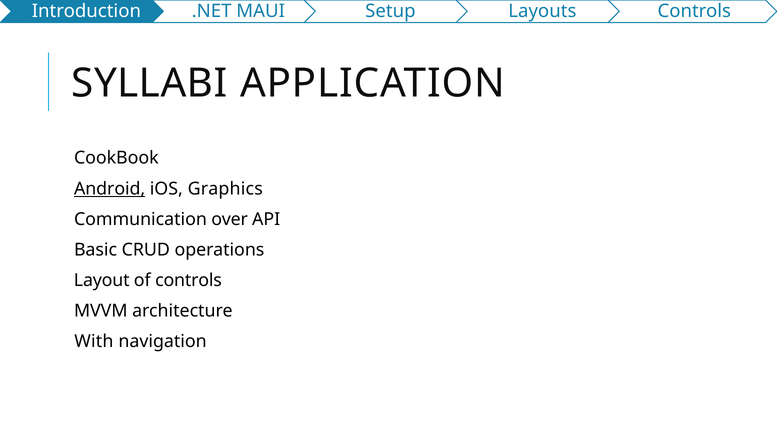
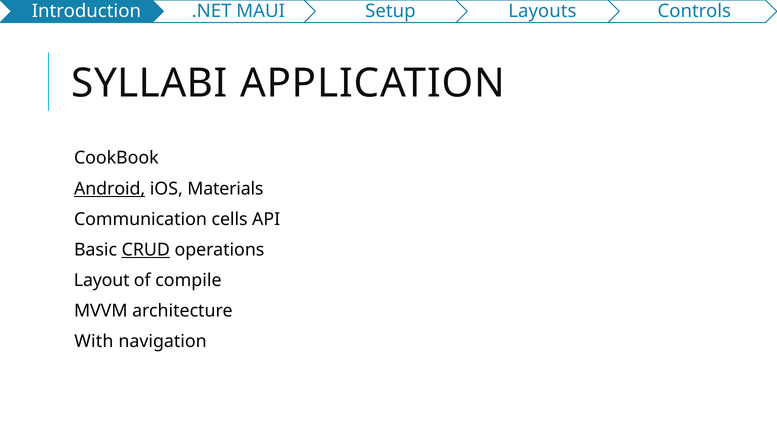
Graphics: Graphics -> Materials
over: over -> cells
CRUD underline: none -> present
of controls: controls -> compile
